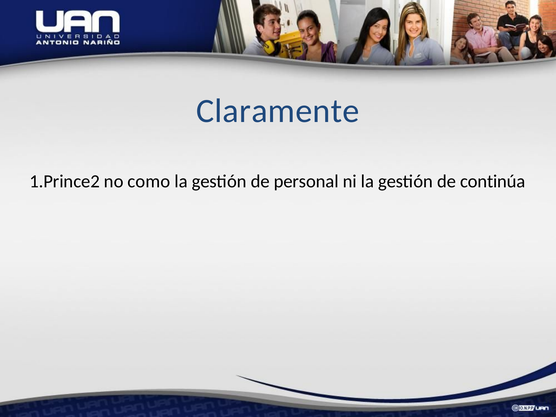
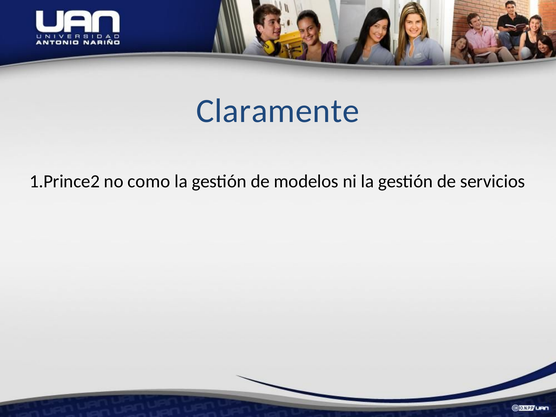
personal: personal -> modelos
continúa: continúa -> servicios
